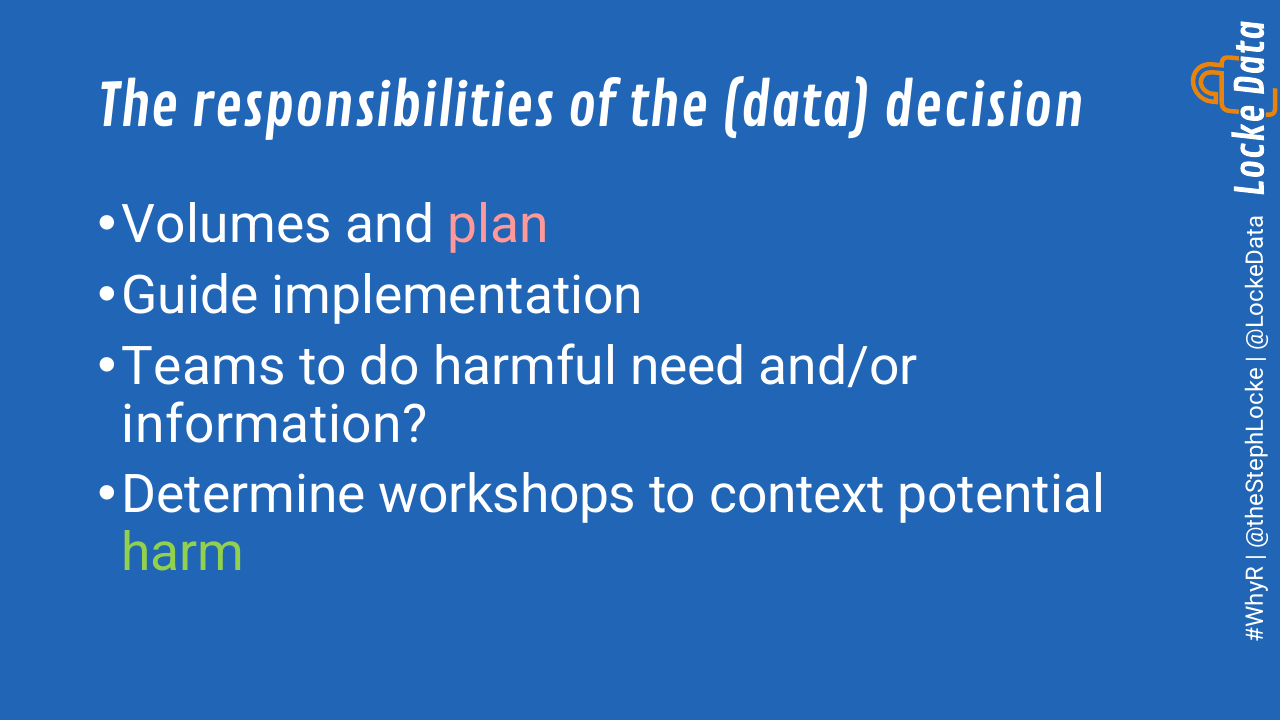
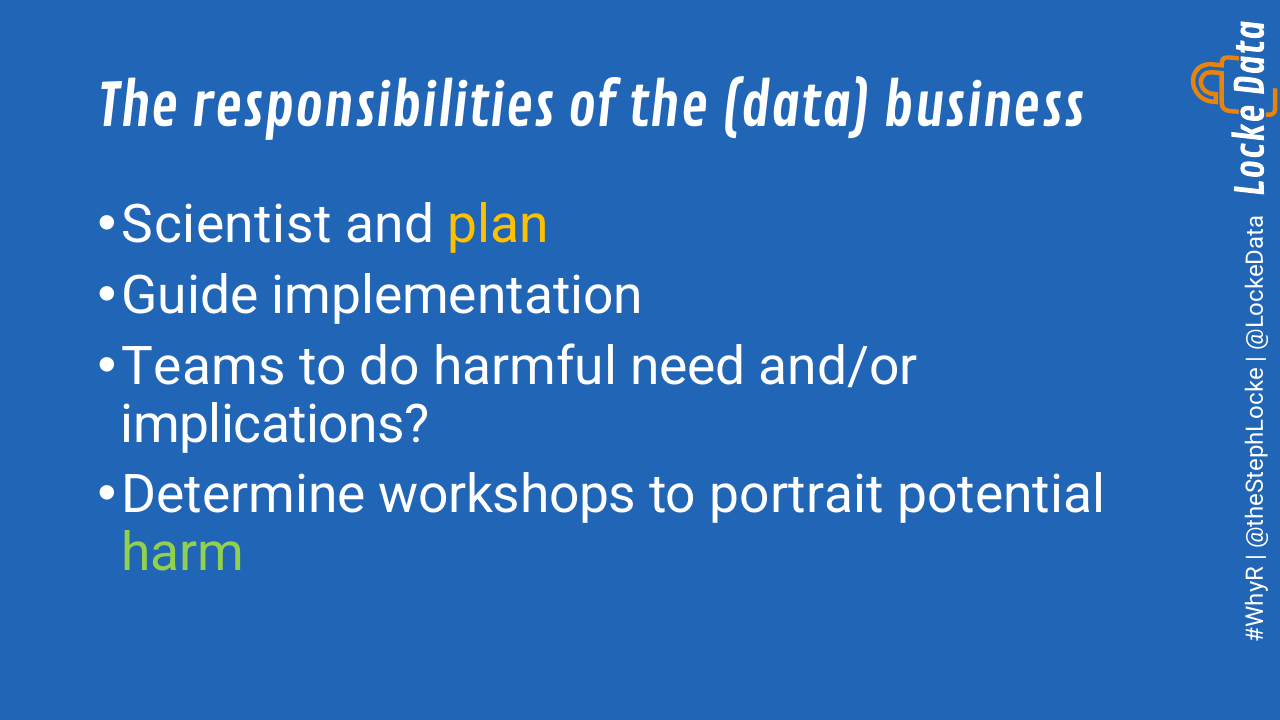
decision: decision -> business
Volumes: Volumes -> Scientist
plan colour: pink -> yellow
information: information -> implications
context: context -> portrait
